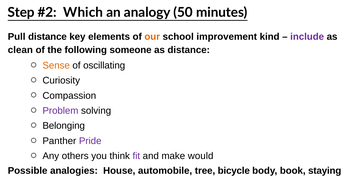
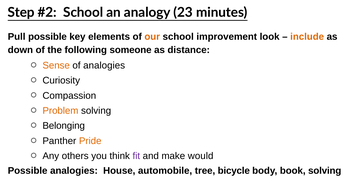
Which at (83, 13): Which -> School
50: 50 -> 23
Pull distance: distance -> possible
kind: kind -> look
include colour: purple -> orange
clean: clean -> down
of oscillating: oscillating -> analogies
Problem colour: purple -> orange
Pride colour: purple -> orange
book staying: staying -> solving
